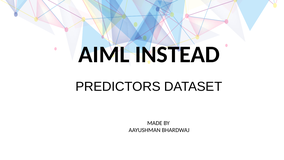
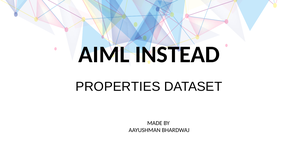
PREDICTORS: PREDICTORS -> PROPERTIES
